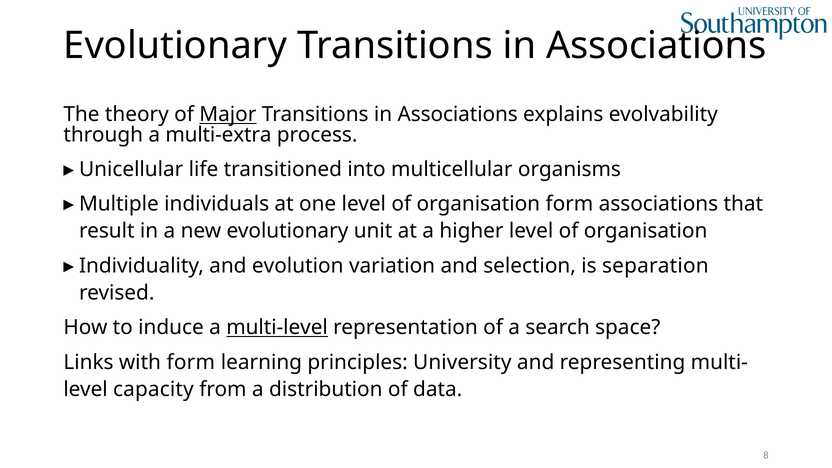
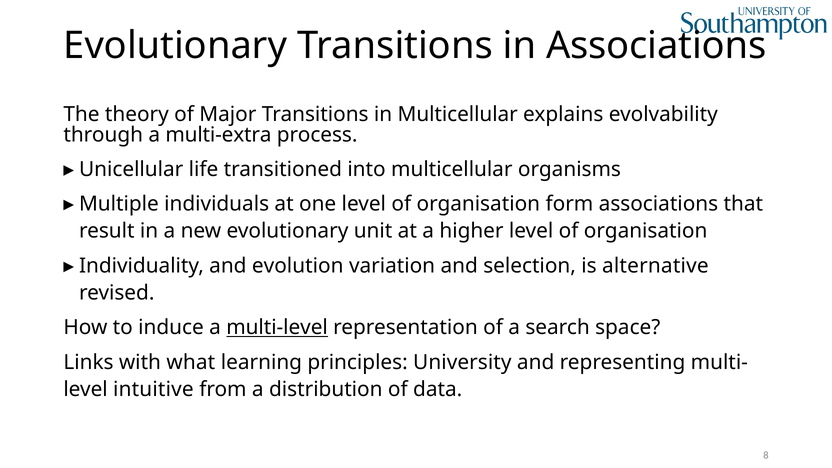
Major underline: present -> none
Associations at (458, 115): Associations -> Multicellular
separation: separation -> alternative
with form: form -> what
capacity: capacity -> intuitive
